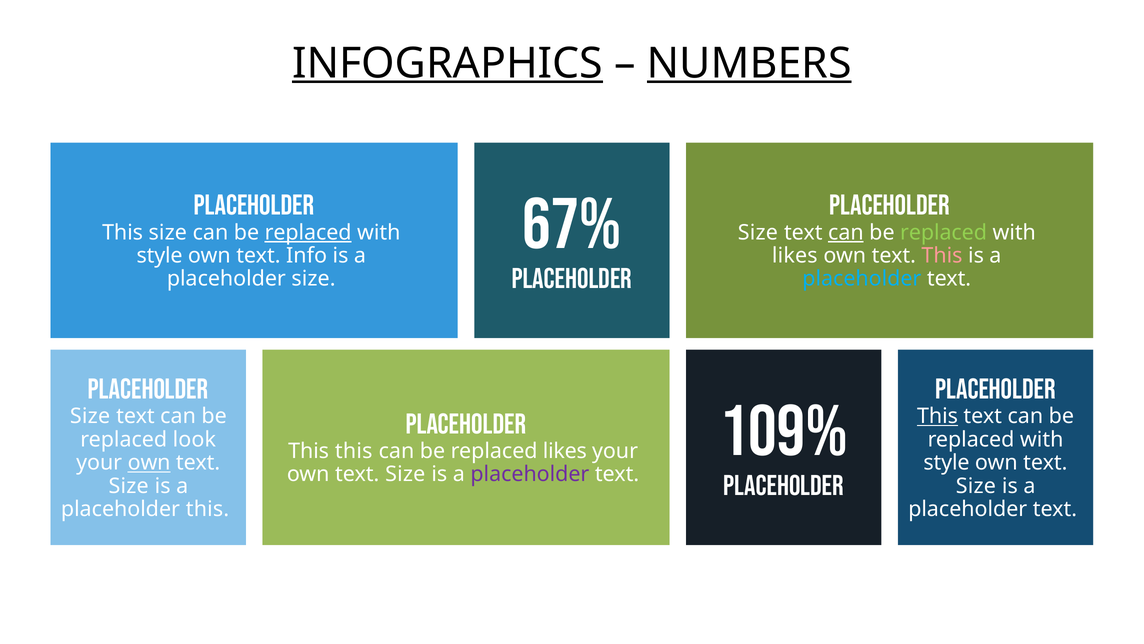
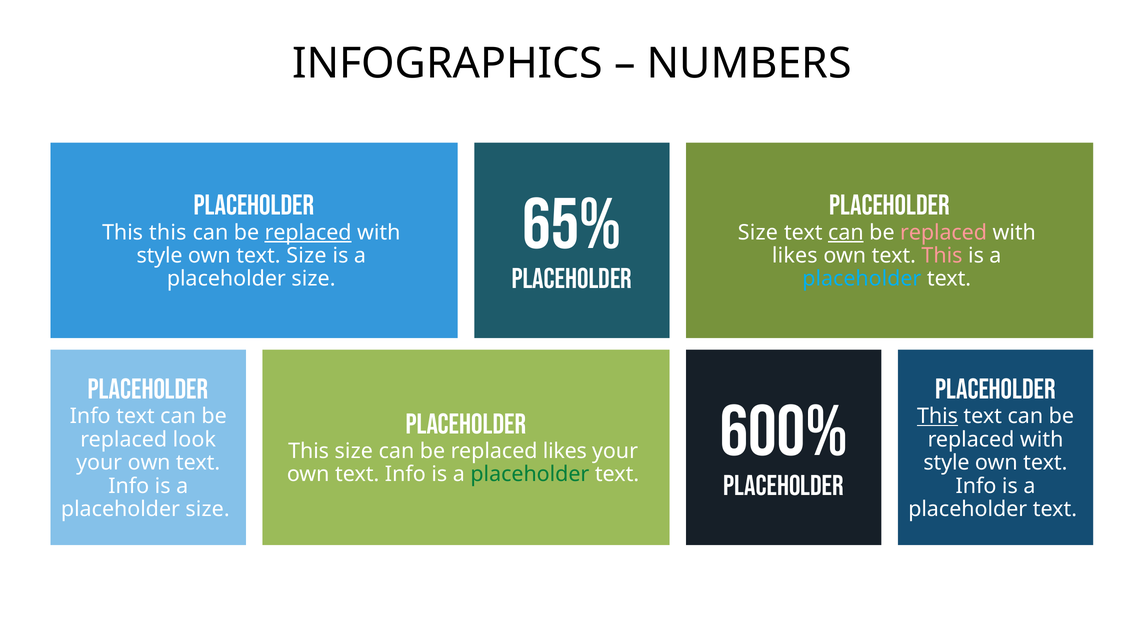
INFOGRAPHICS underline: present -> none
NUMBERS underline: present -> none
67%: 67% -> 65%
This size: size -> this
replaced at (944, 232) colour: light green -> pink
text Info: Info -> Size
109%: 109% -> 600%
Size at (90, 416): Size -> Info
This this: this -> size
own at (149, 462) underline: present -> none
Size at (405, 474): Size -> Info
placeholder at (530, 474) colour: purple -> green
Size at (129, 486): Size -> Info
Size at (976, 486): Size -> Info
this at (208, 509): this -> size
